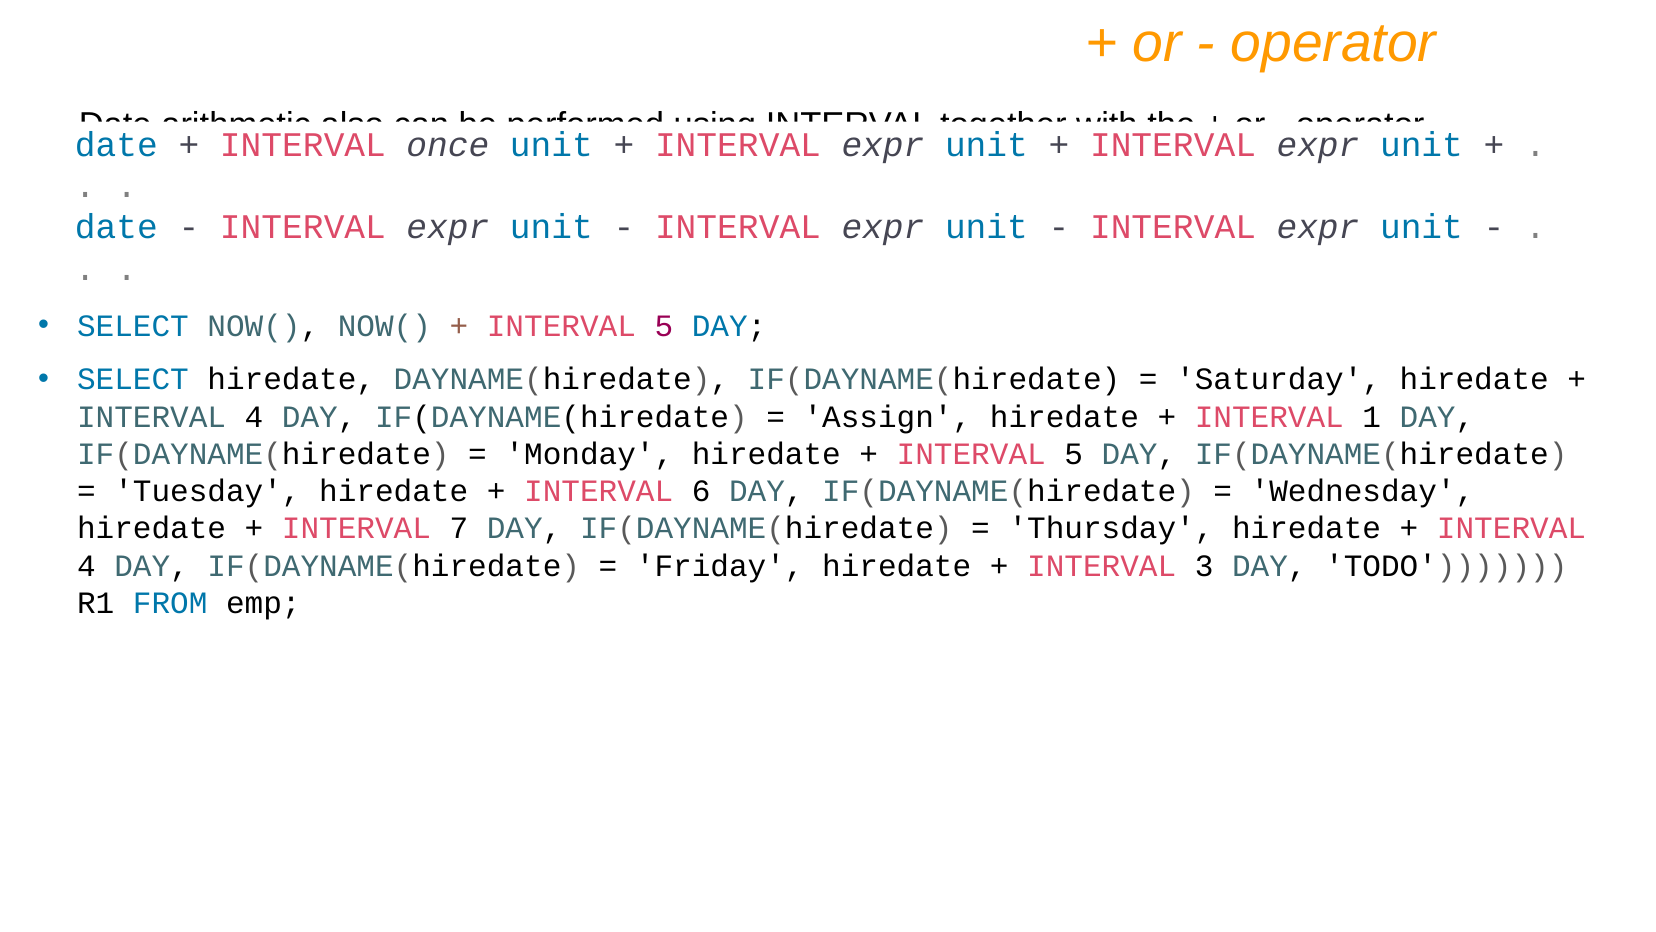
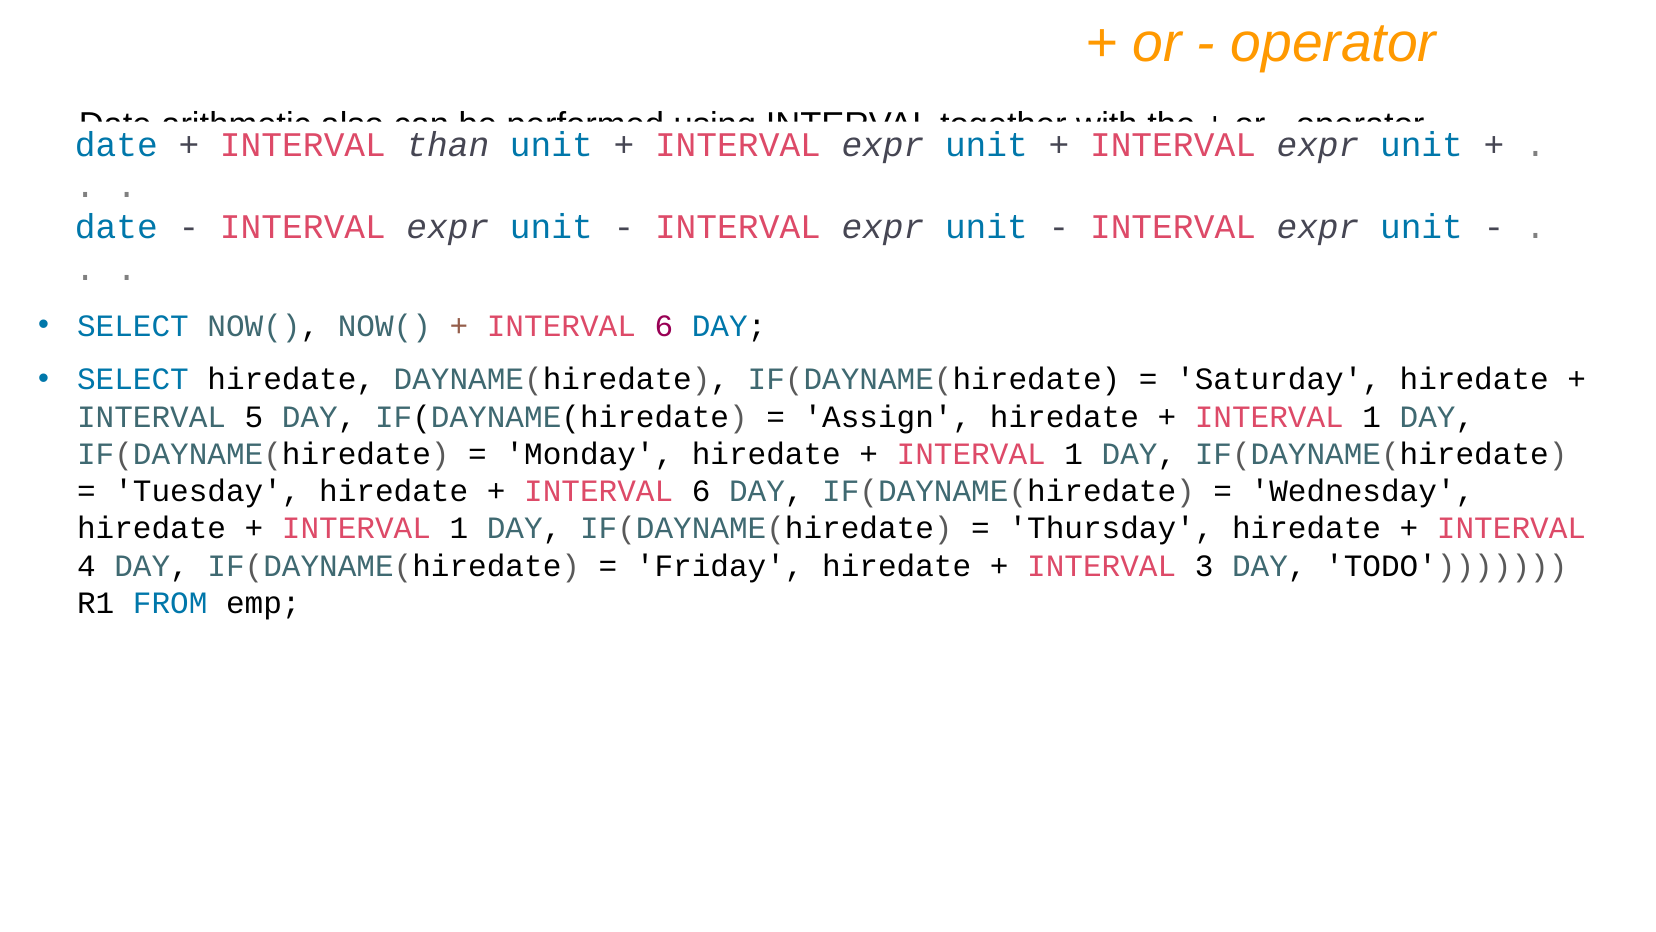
once: once -> than
5 at (664, 326): 5 -> 6
4 at (254, 417): 4 -> 5
5 at (1074, 454): 5 -> 1
7 at (459, 528): 7 -> 1
